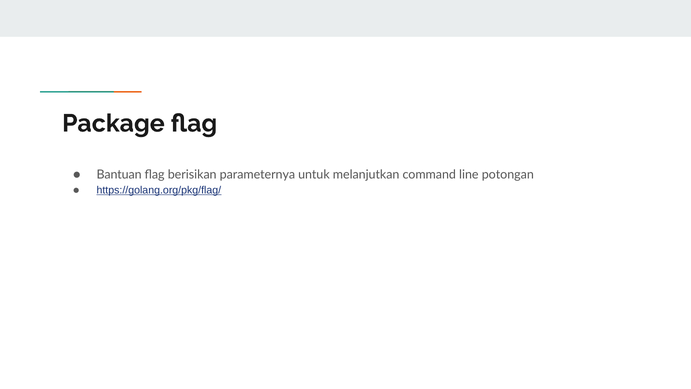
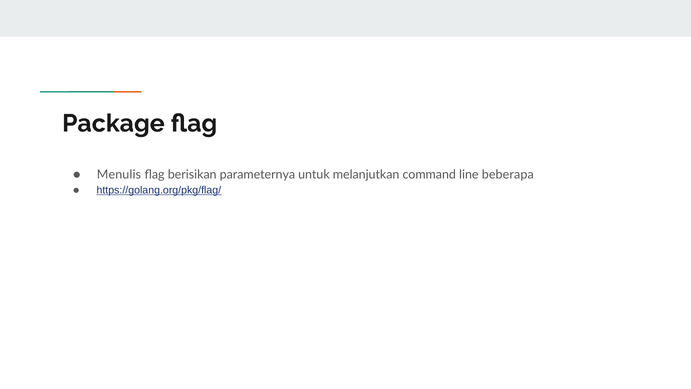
Bantuan: Bantuan -> Menulis
potongan: potongan -> beberapa
